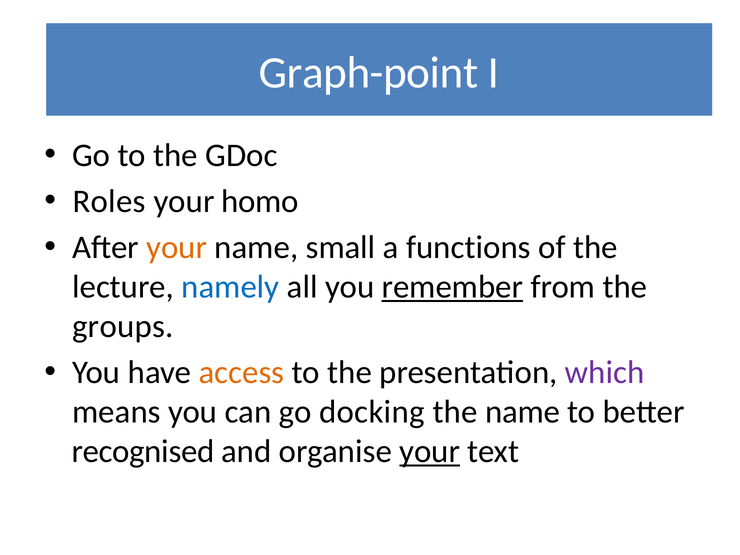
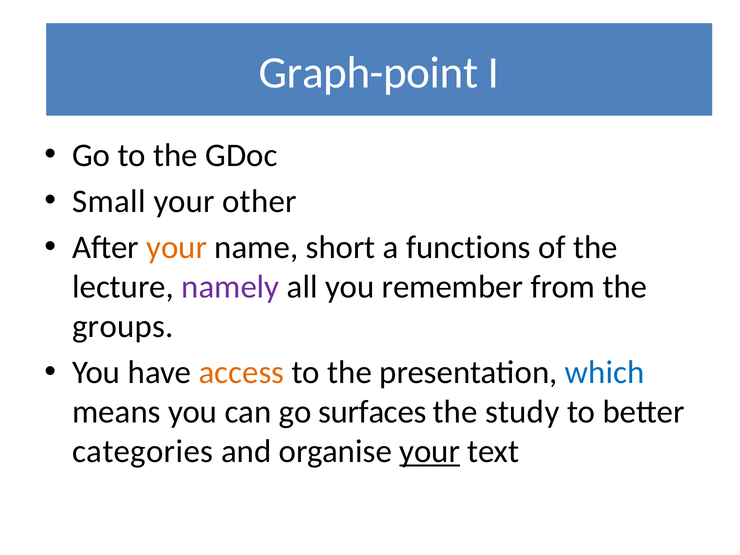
Roles: Roles -> Small
homo: homo -> other
small: small -> short
namely colour: blue -> purple
remember underline: present -> none
which colour: purple -> blue
docking: docking -> surfaces
the name: name -> study
recognised: recognised -> categories
